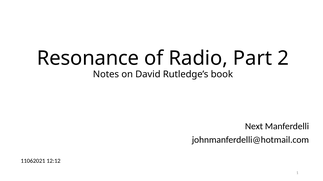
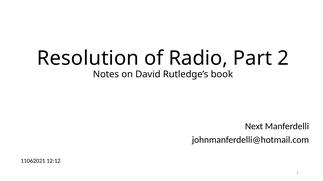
Resonance: Resonance -> Resolution
